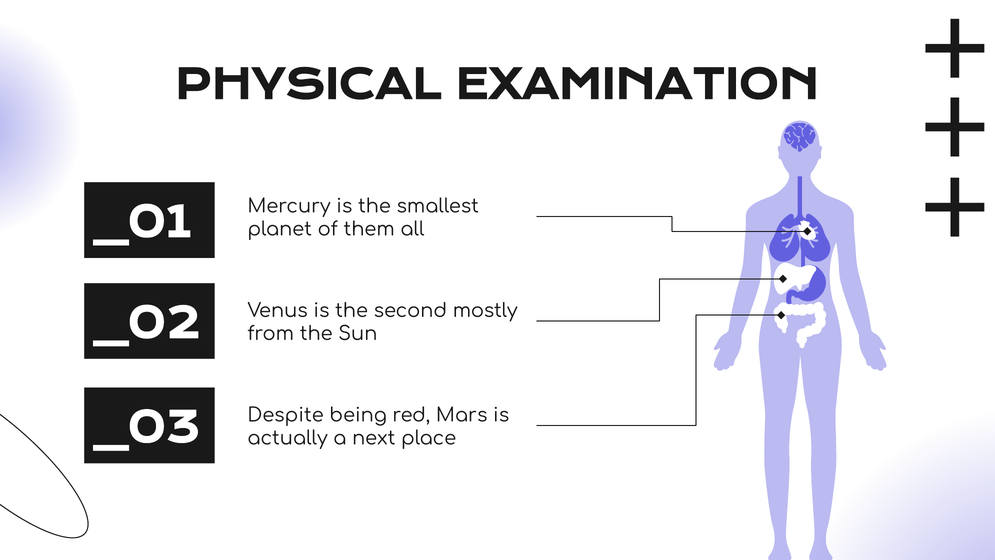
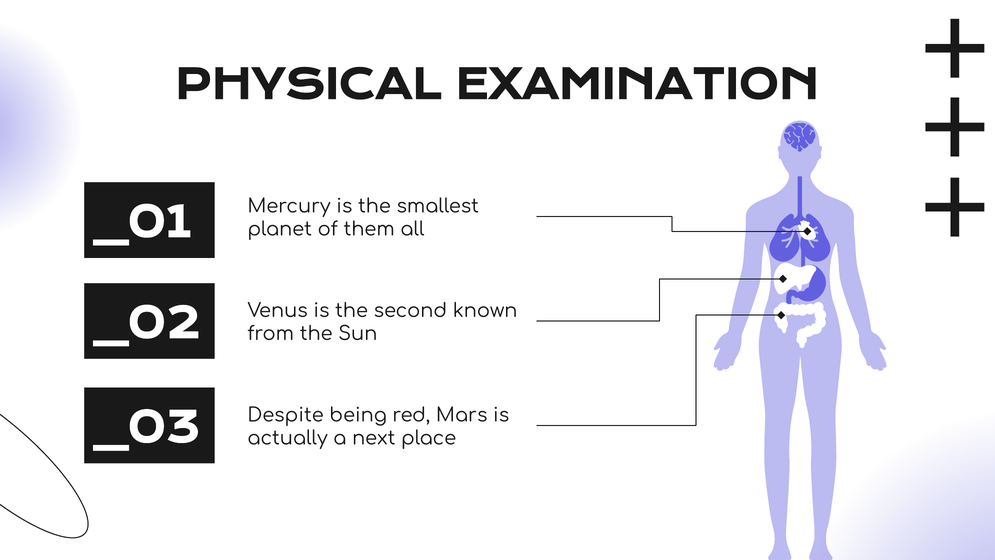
mostly: mostly -> known
